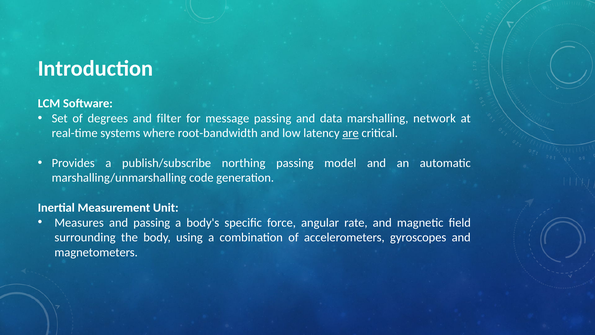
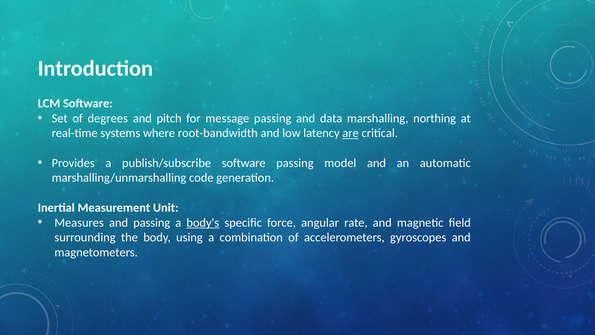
filter: filter -> pitch
network: network -> northing
publish/subscribe northing: northing -> software
body's underline: none -> present
